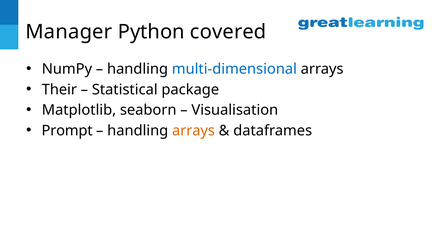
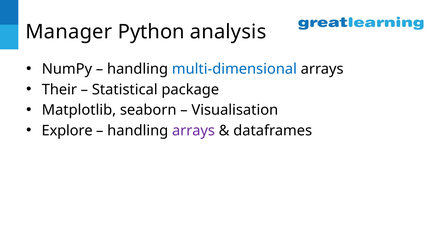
covered: covered -> analysis
Prompt: Prompt -> Explore
arrays at (193, 131) colour: orange -> purple
